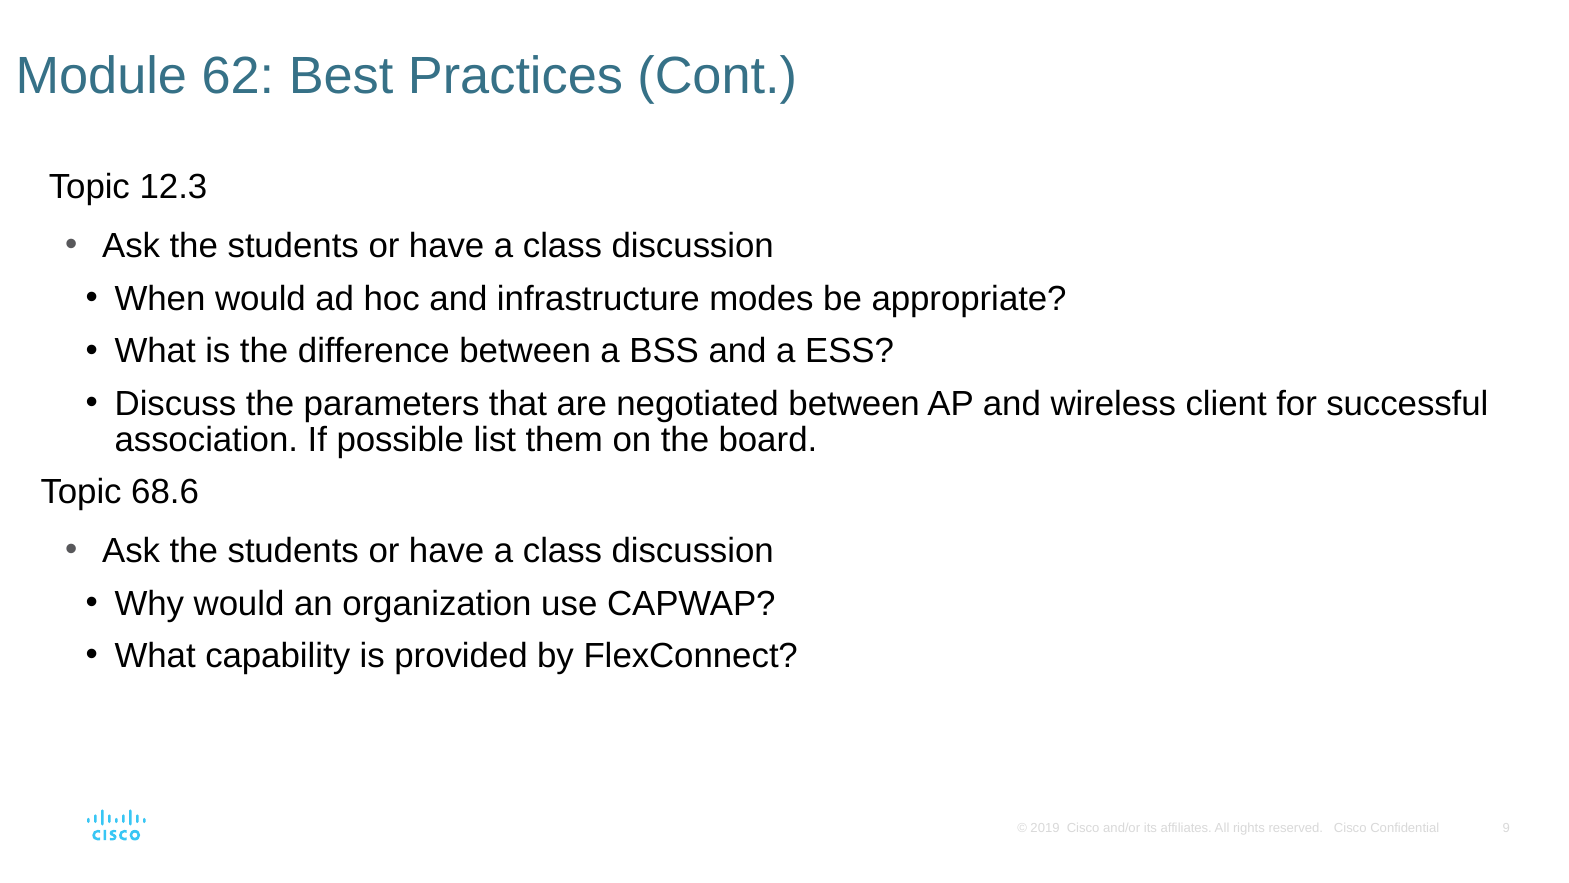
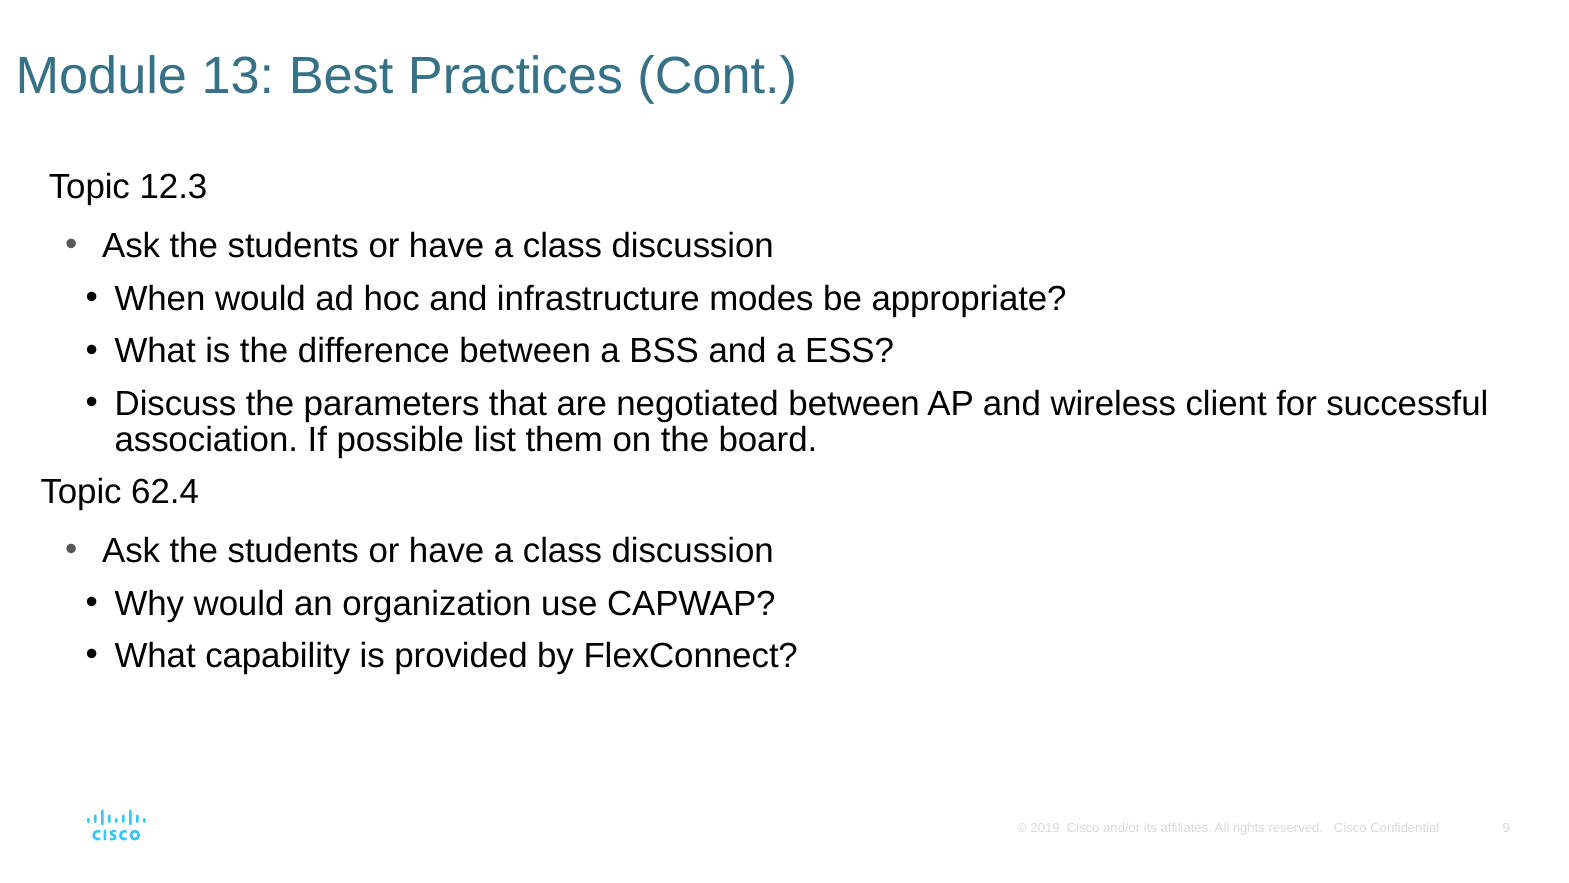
62: 62 -> 13
68.6: 68.6 -> 62.4
